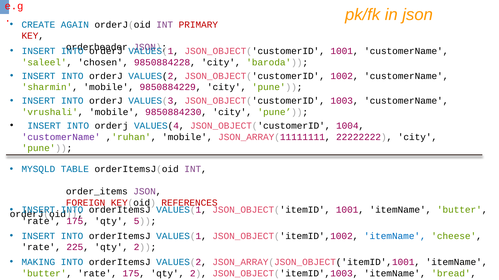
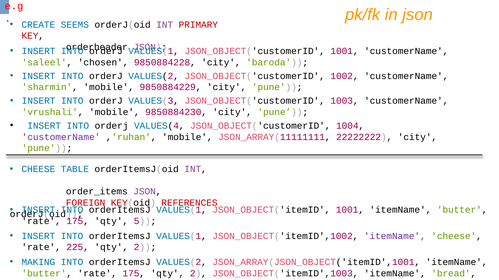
AGAIN: AGAIN -> SEEMS
MYSQLD at (38, 170): MYSQLD -> CHEESE
itemName at (395, 237) colour: blue -> purple
